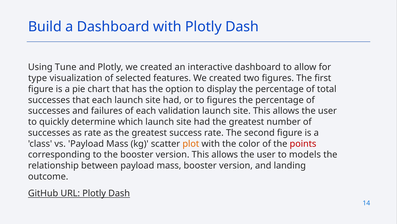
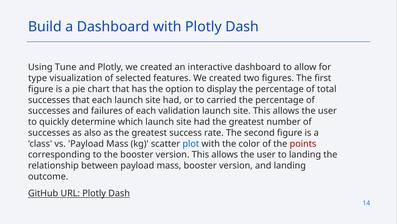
to figures: figures -> carried
as rate: rate -> also
plot colour: orange -> blue
to models: models -> landing
